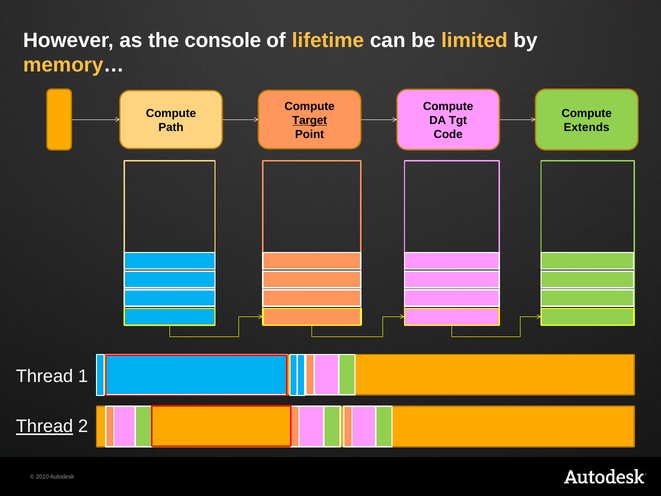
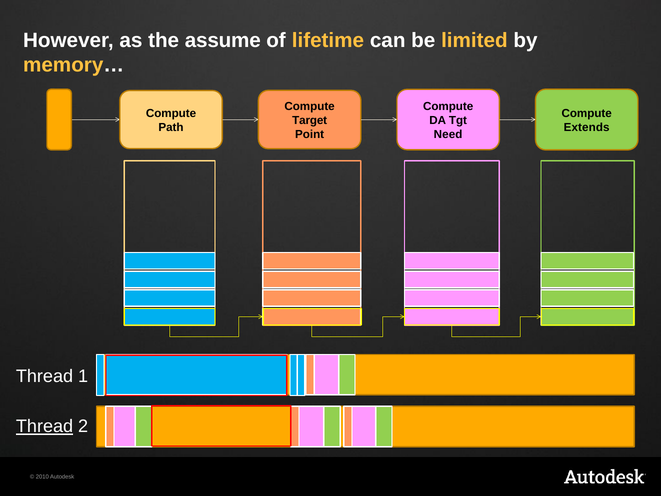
console: console -> assume
Target underline: present -> none
Code: Code -> Need
